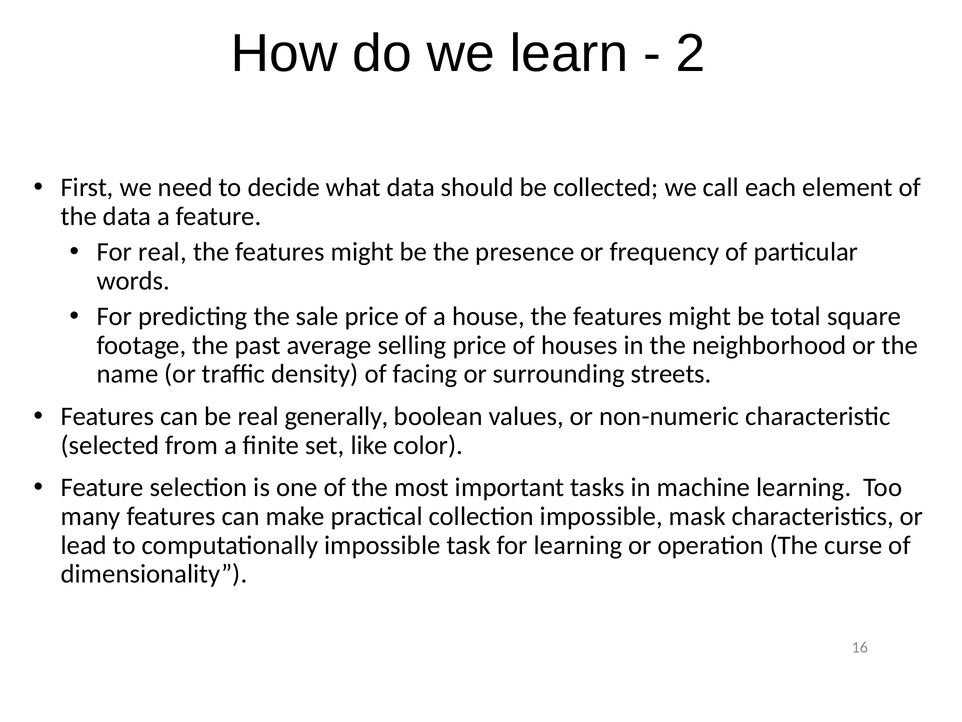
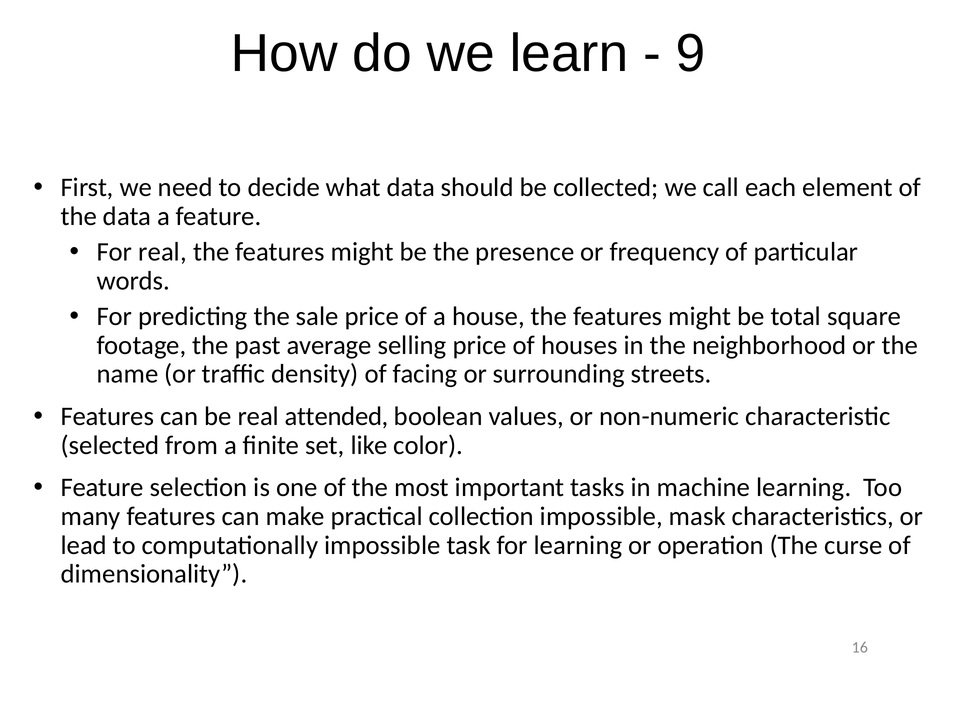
2: 2 -> 9
generally: generally -> attended
